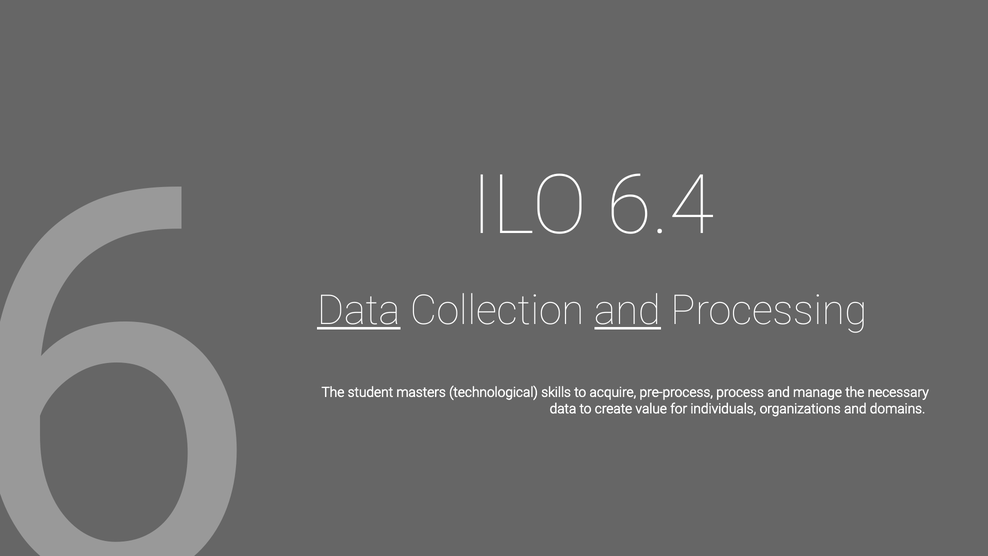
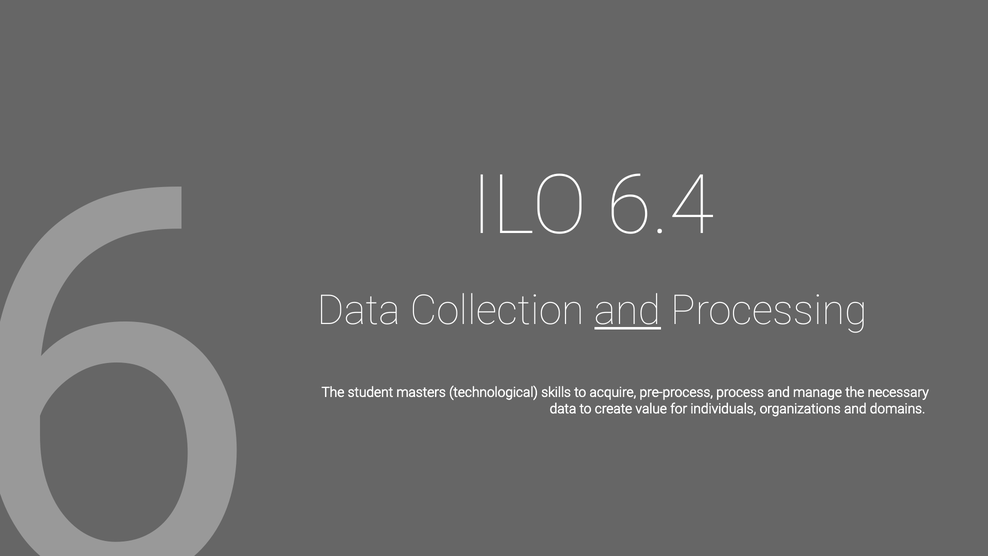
Data at (359, 310) underline: present -> none
